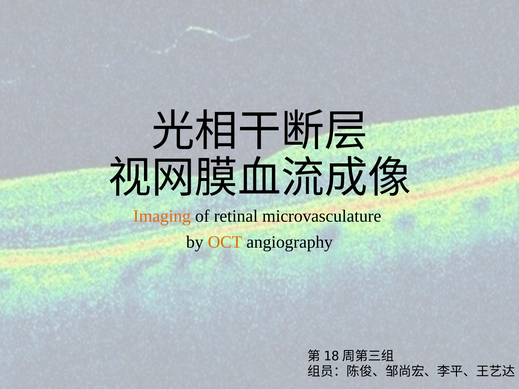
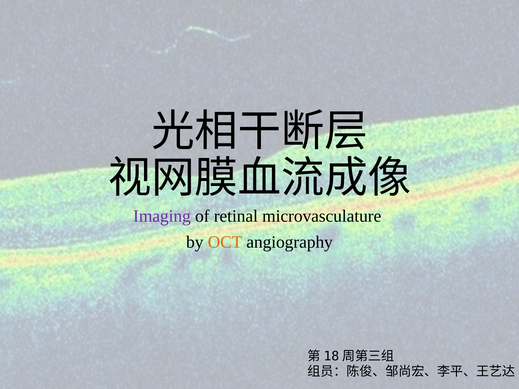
Imaging colour: orange -> purple
